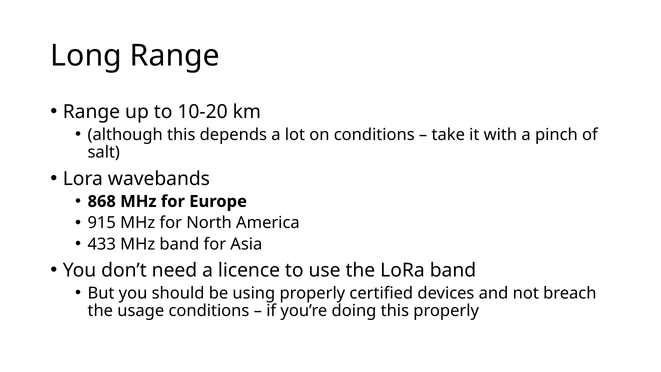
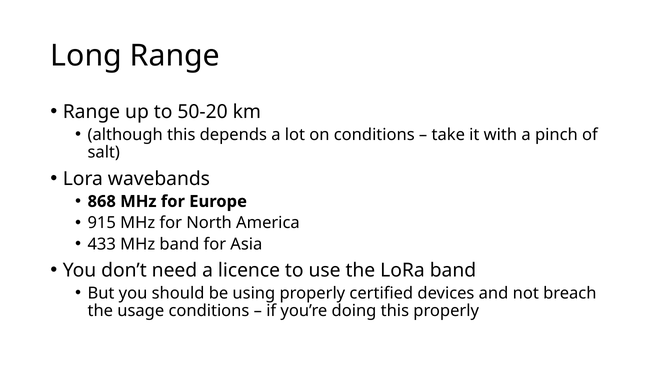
10-20: 10-20 -> 50-20
